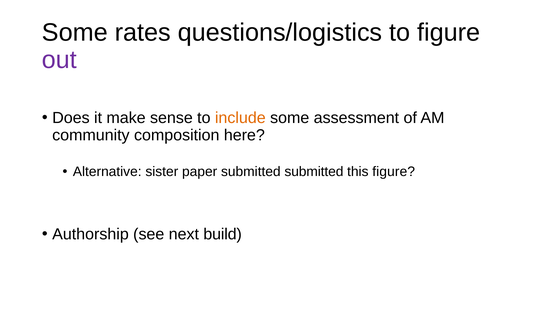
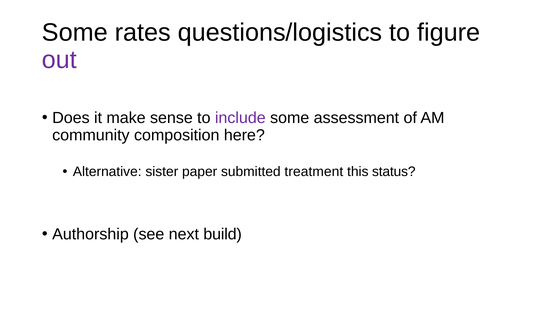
include colour: orange -> purple
submitted submitted: submitted -> treatment
this figure: figure -> status
